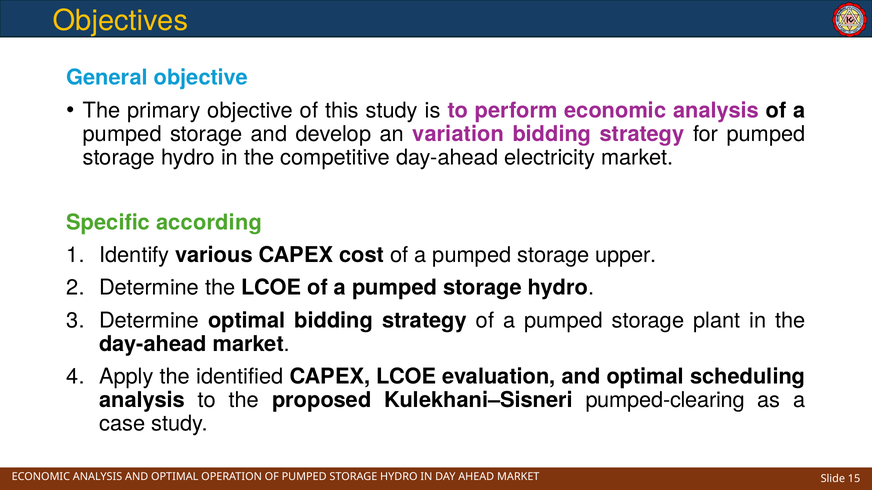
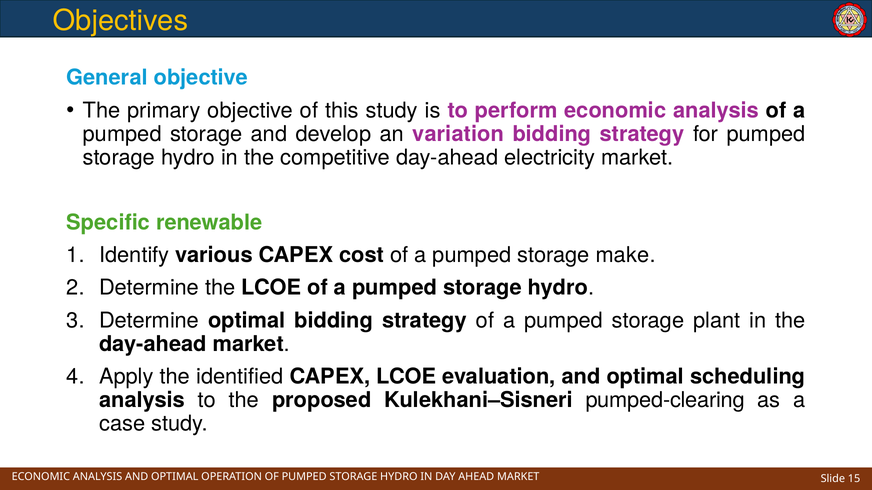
according: according -> renewable
upper: upper -> make
